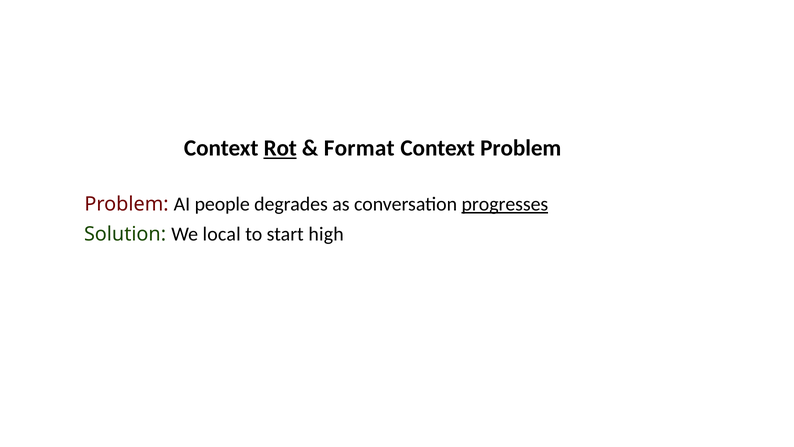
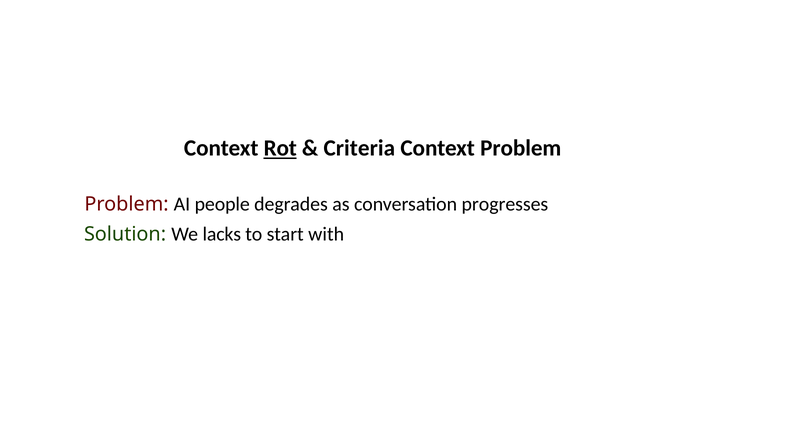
Format: Format -> Criteria
progresses underline: present -> none
local: local -> lacks
high: high -> with
